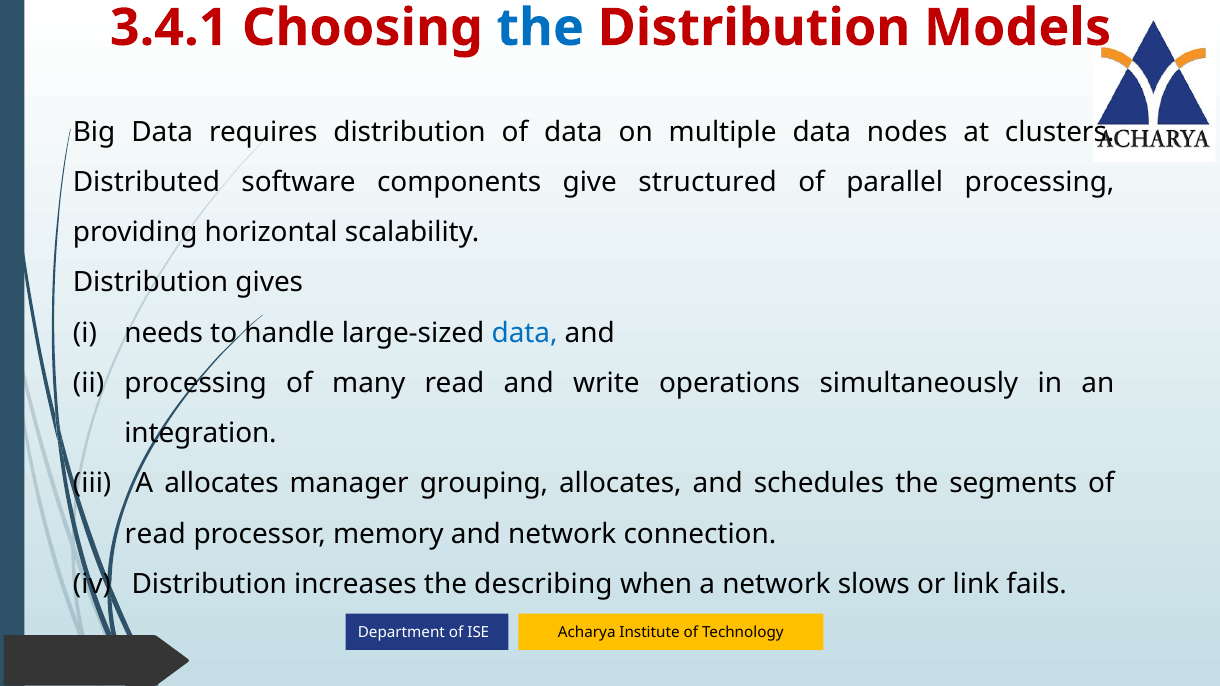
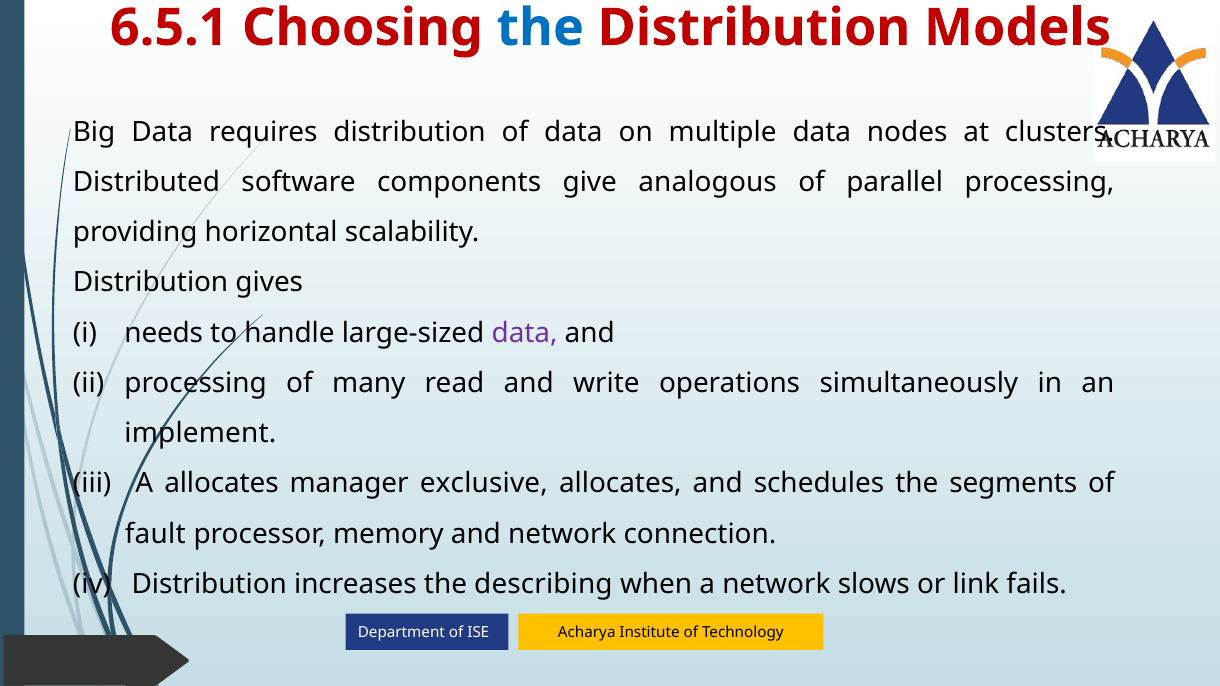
3.4.1: 3.4.1 -> 6.5.1
structured: structured -> analogous
data at (525, 333) colour: blue -> purple
integration: integration -> implement
grouping: grouping -> exclusive
read at (155, 534): read -> fault
